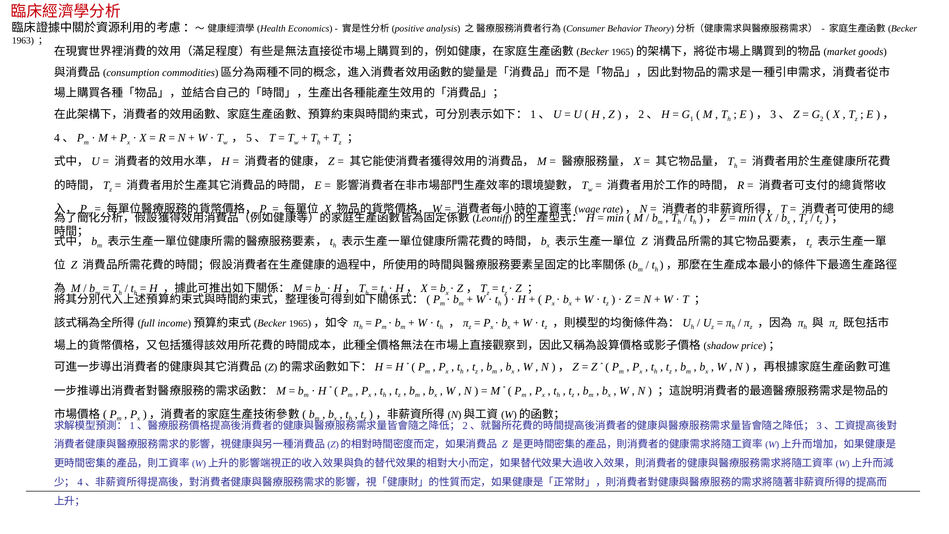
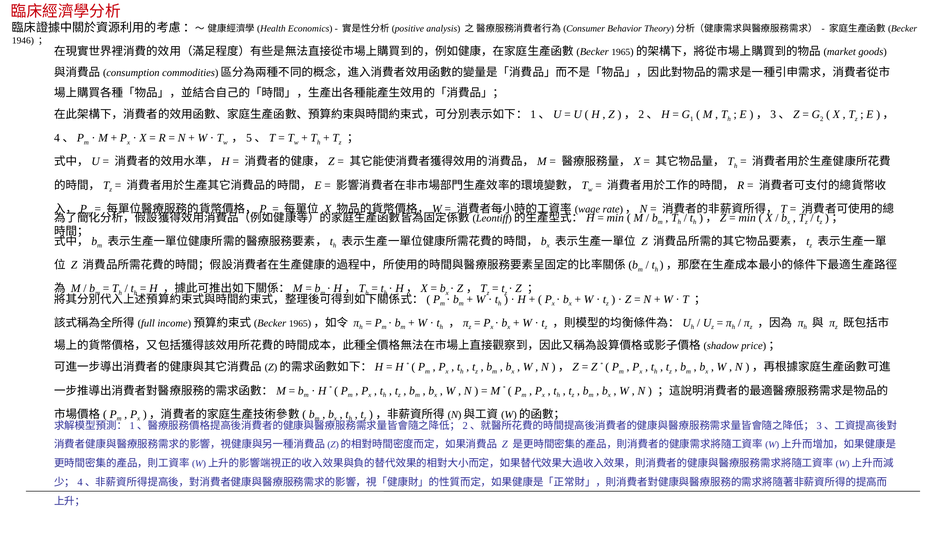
1963: 1963 -> 1946
